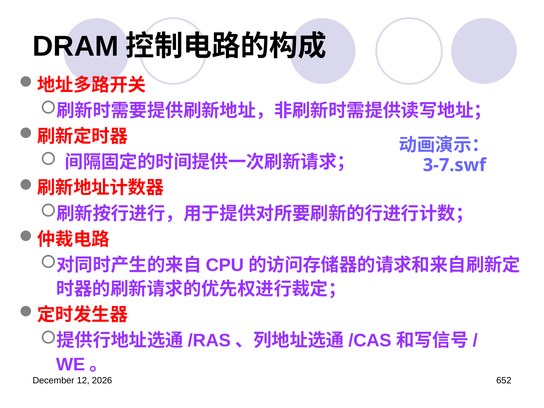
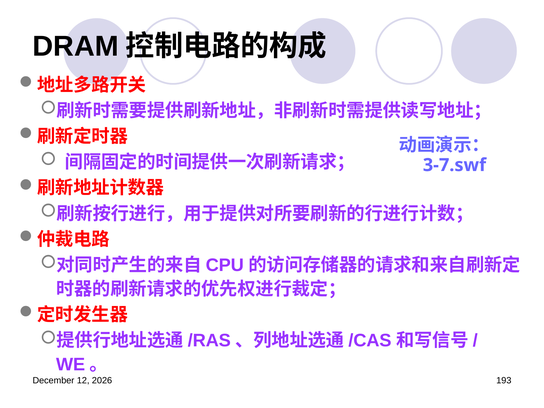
652: 652 -> 193
